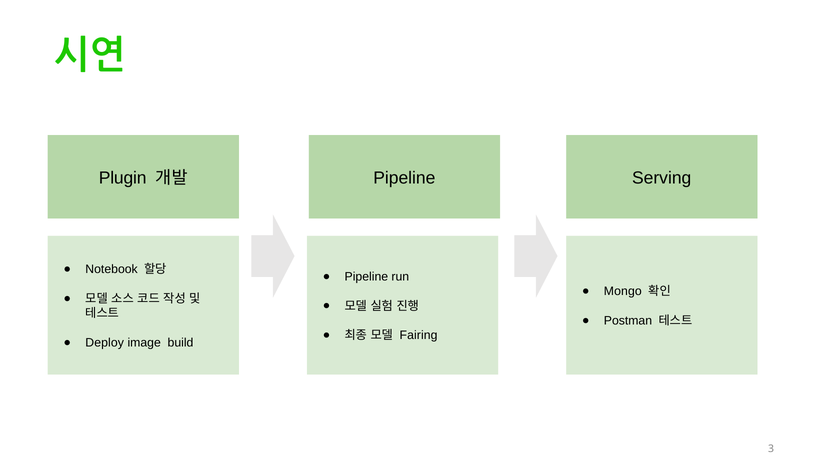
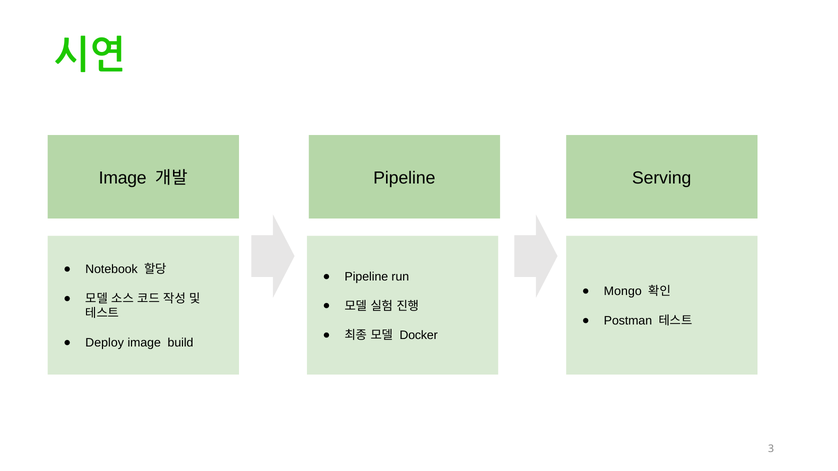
Plugin at (123, 178): Plugin -> Image
Fairing: Fairing -> Docker
